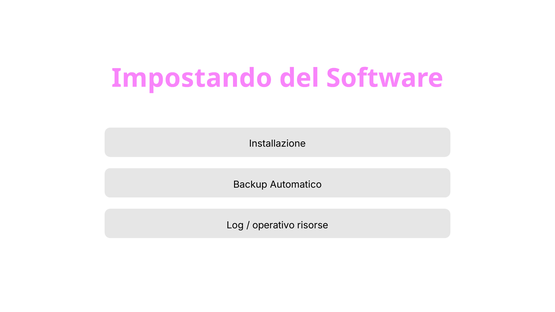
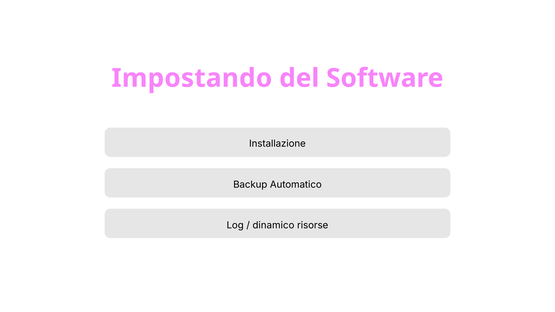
operativo: operativo -> dinamico
